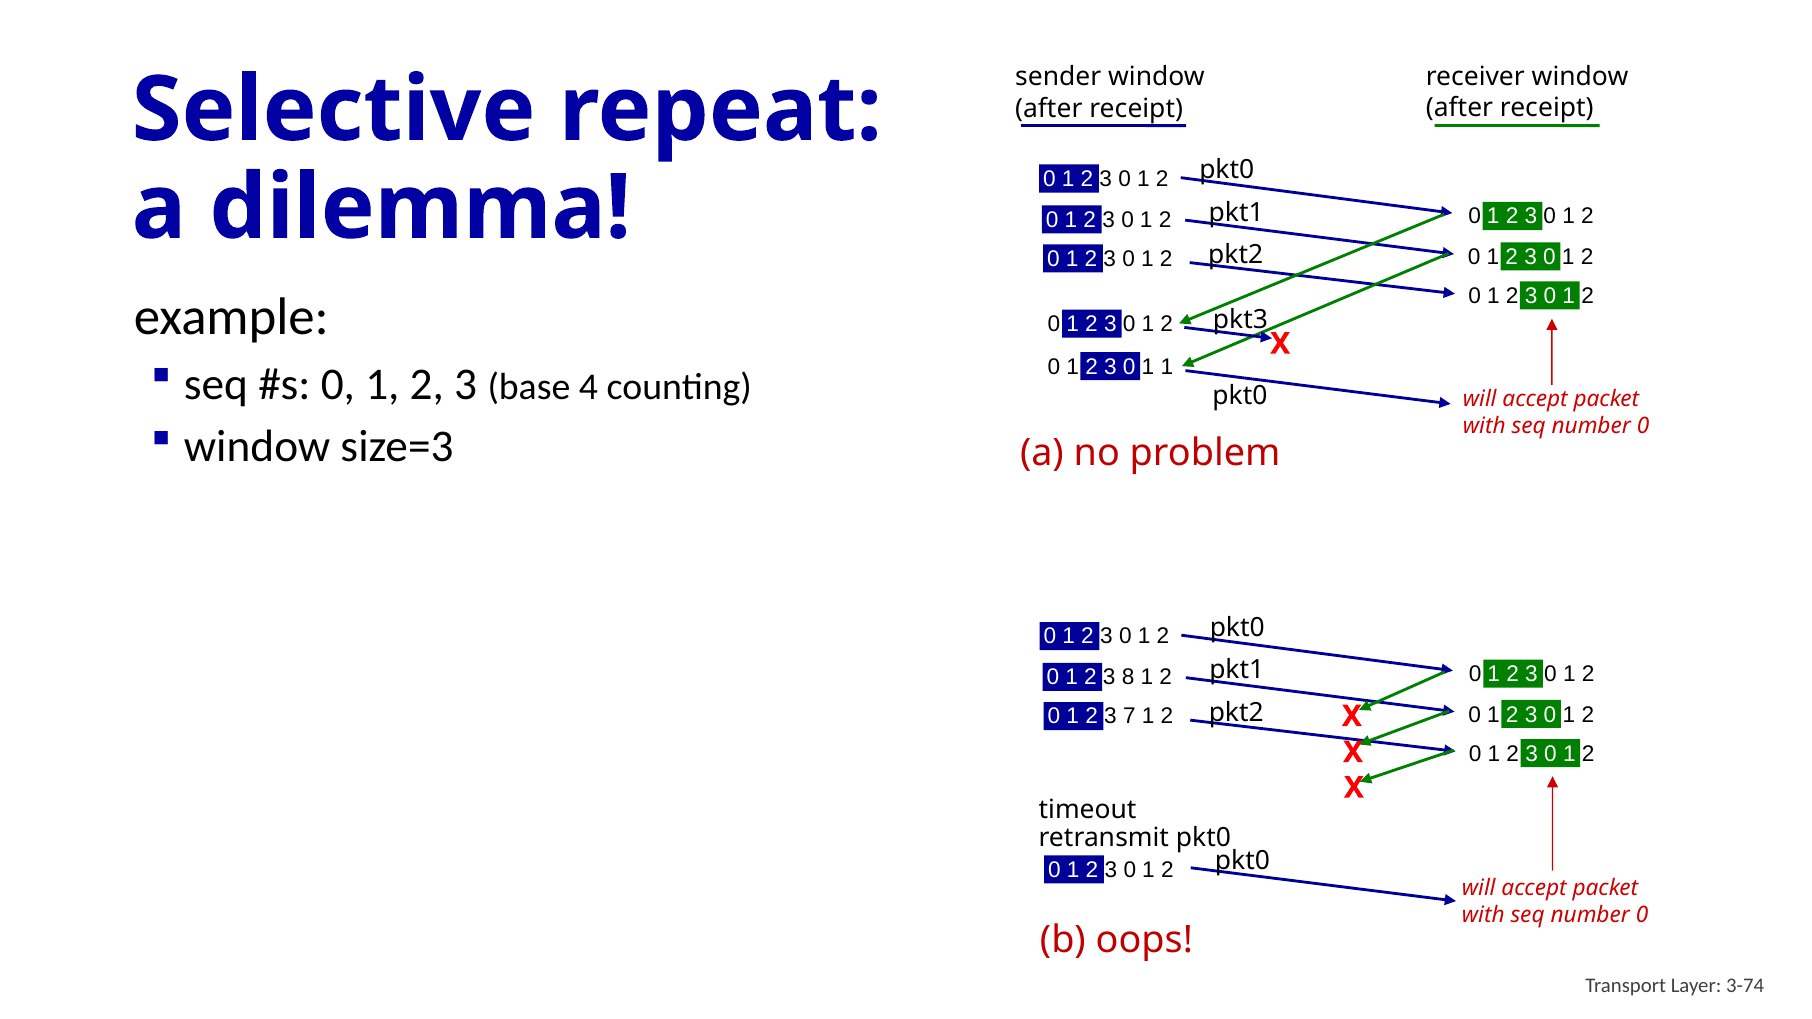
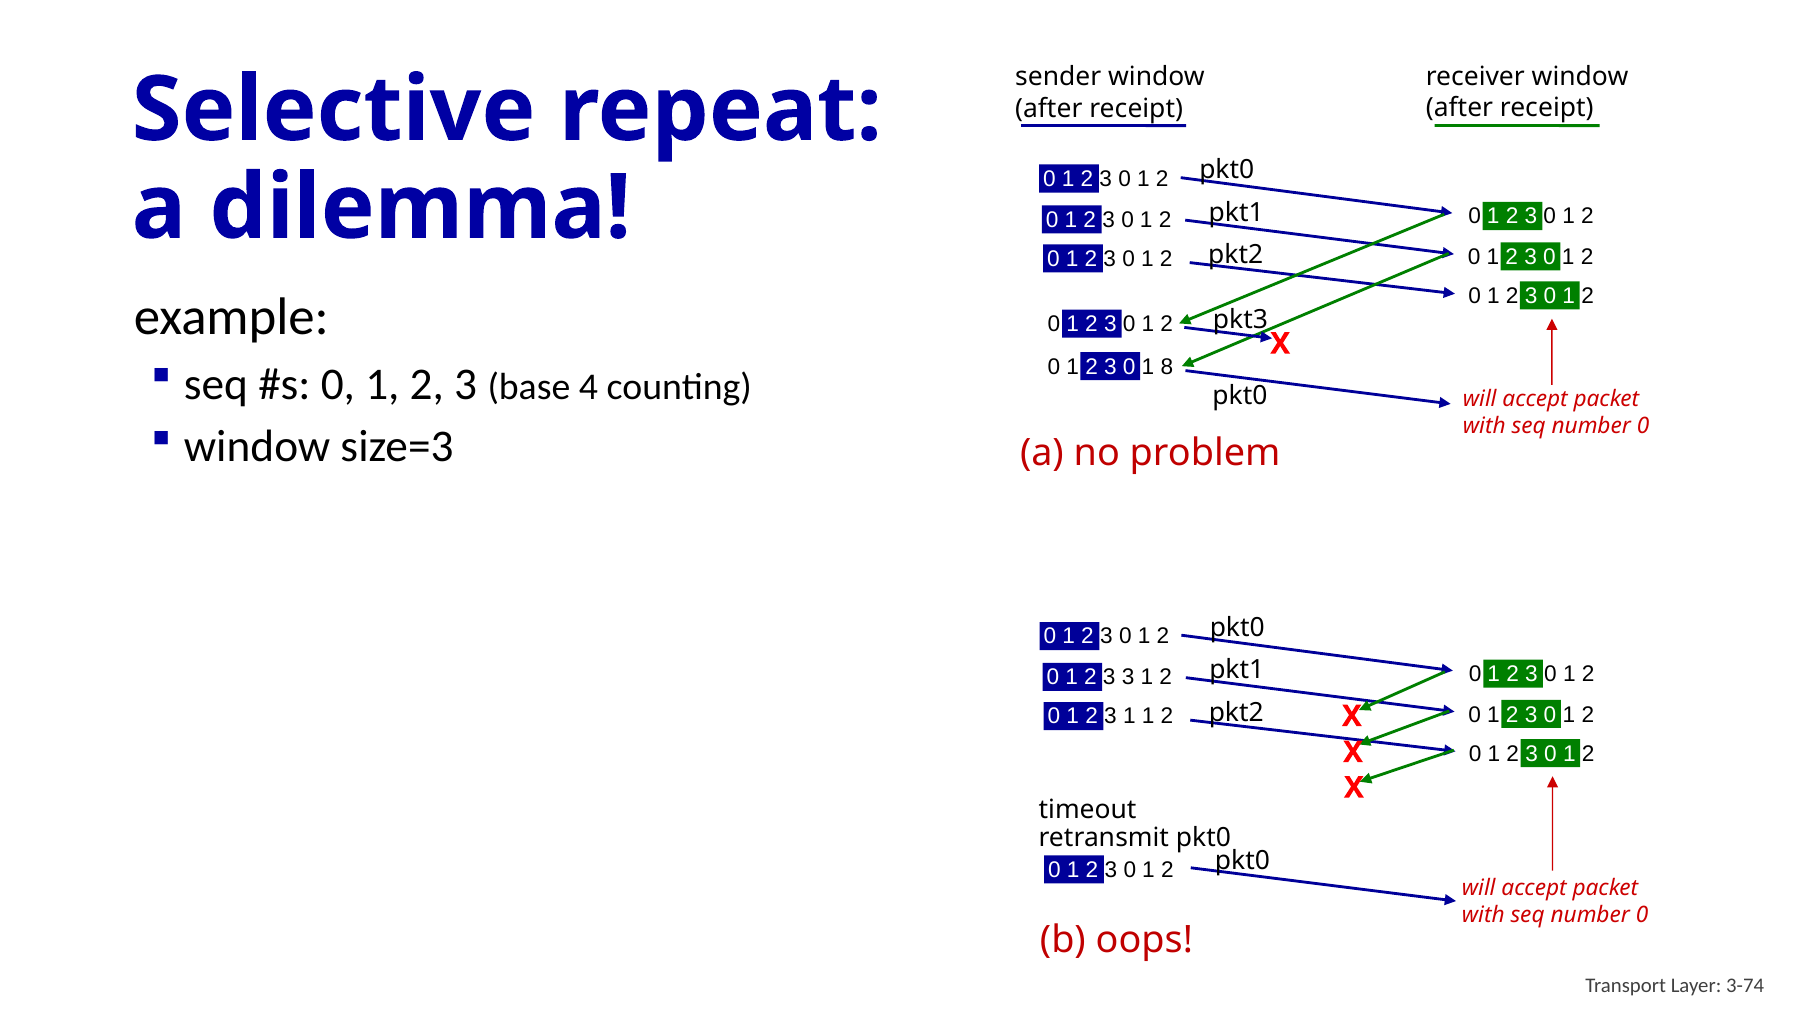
1 1: 1 -> 8
3 8: 8 -> 3
2 3 7: 7 -> 1
